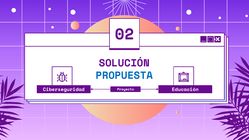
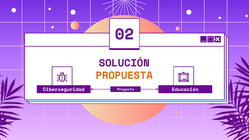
PROPUESTA colour: blue -> orange
